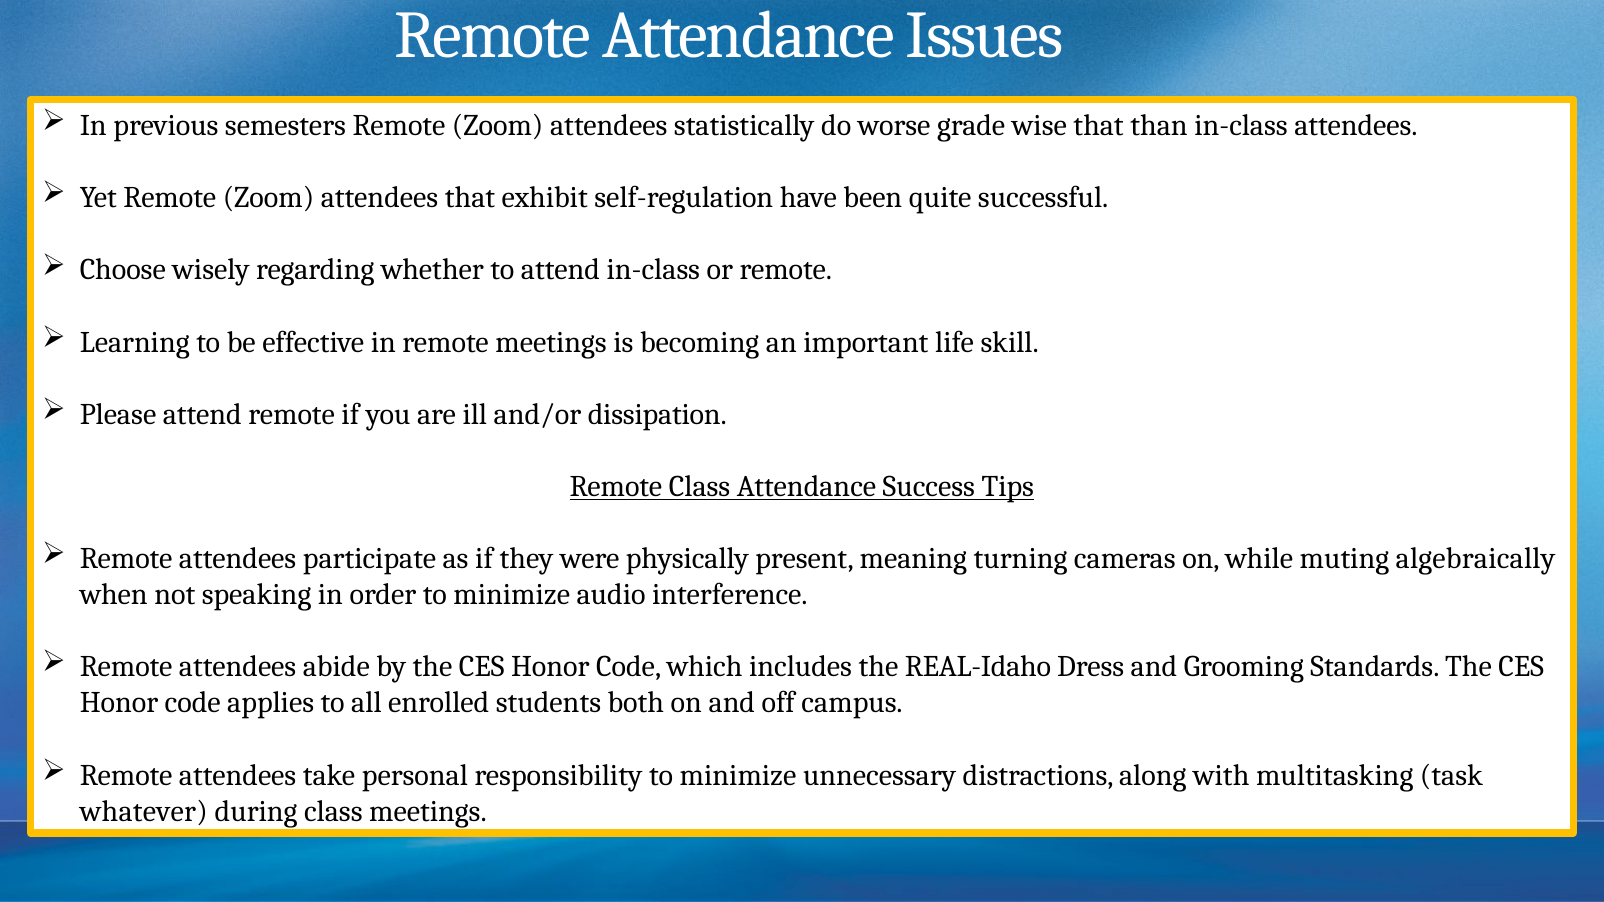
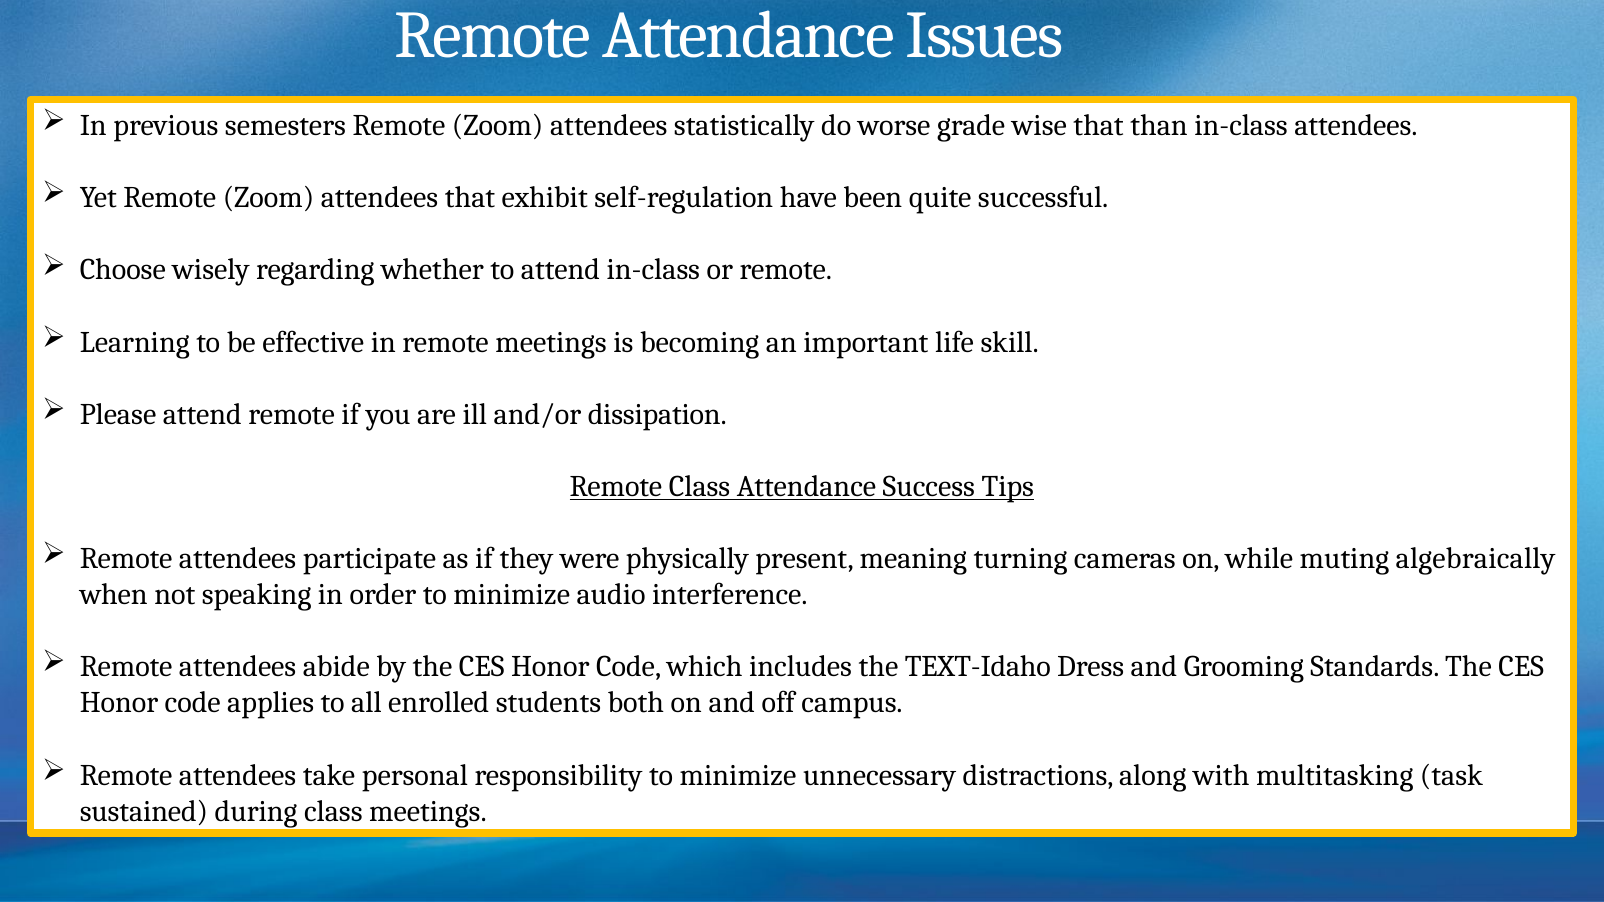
REAL-Idaho: REAL-Idaho -> TEXT-Idaho
whatever: whatever -> sustained
